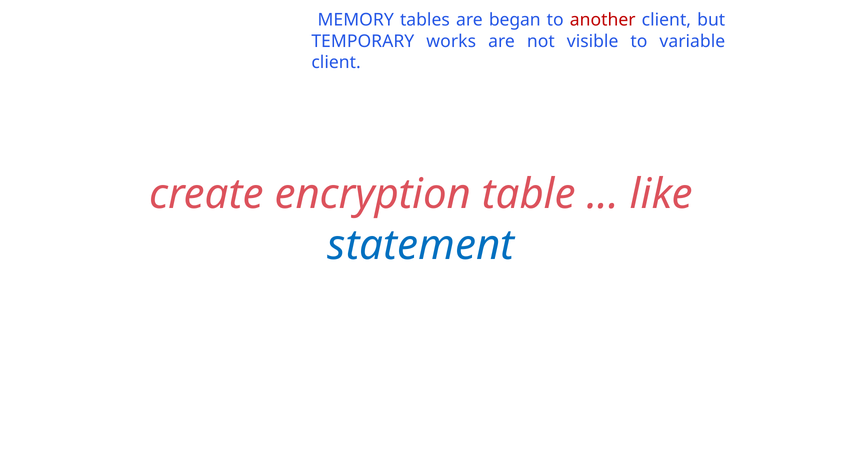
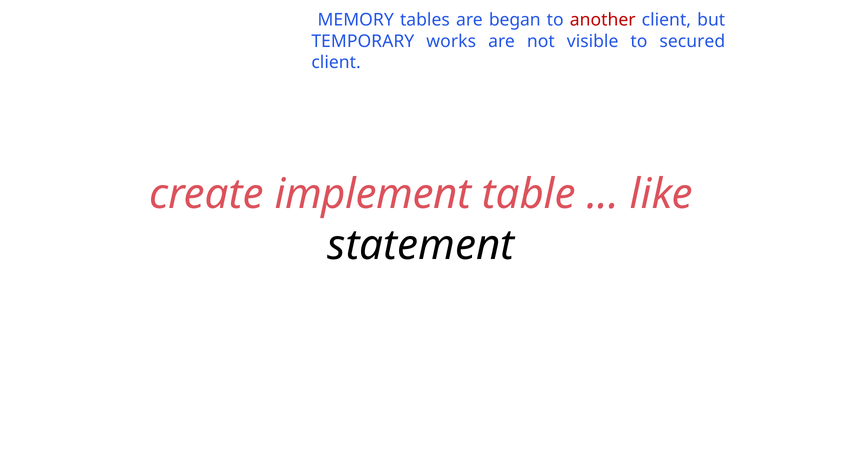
variable: variable -> secured
encryption: encryption -> implement
statement colour: blue -> black
